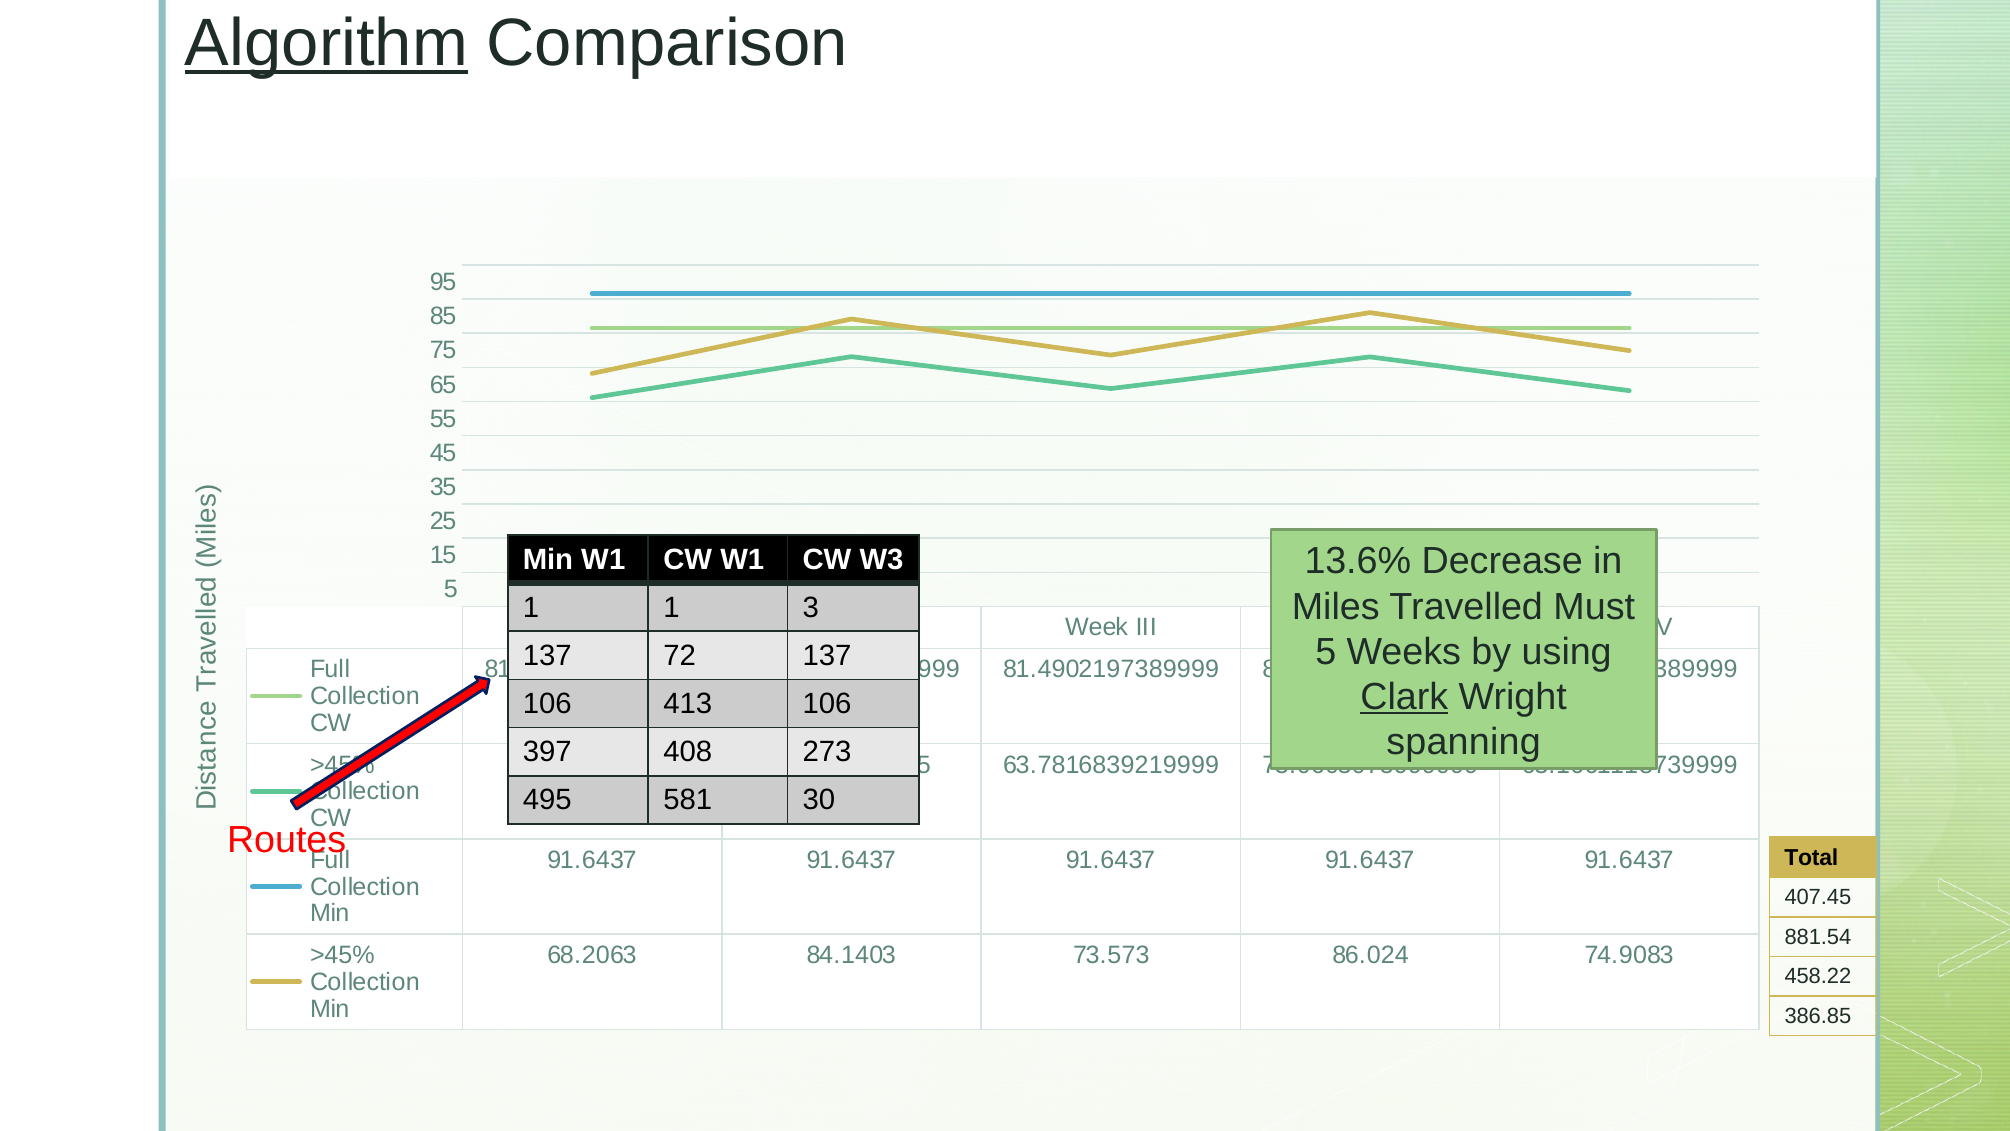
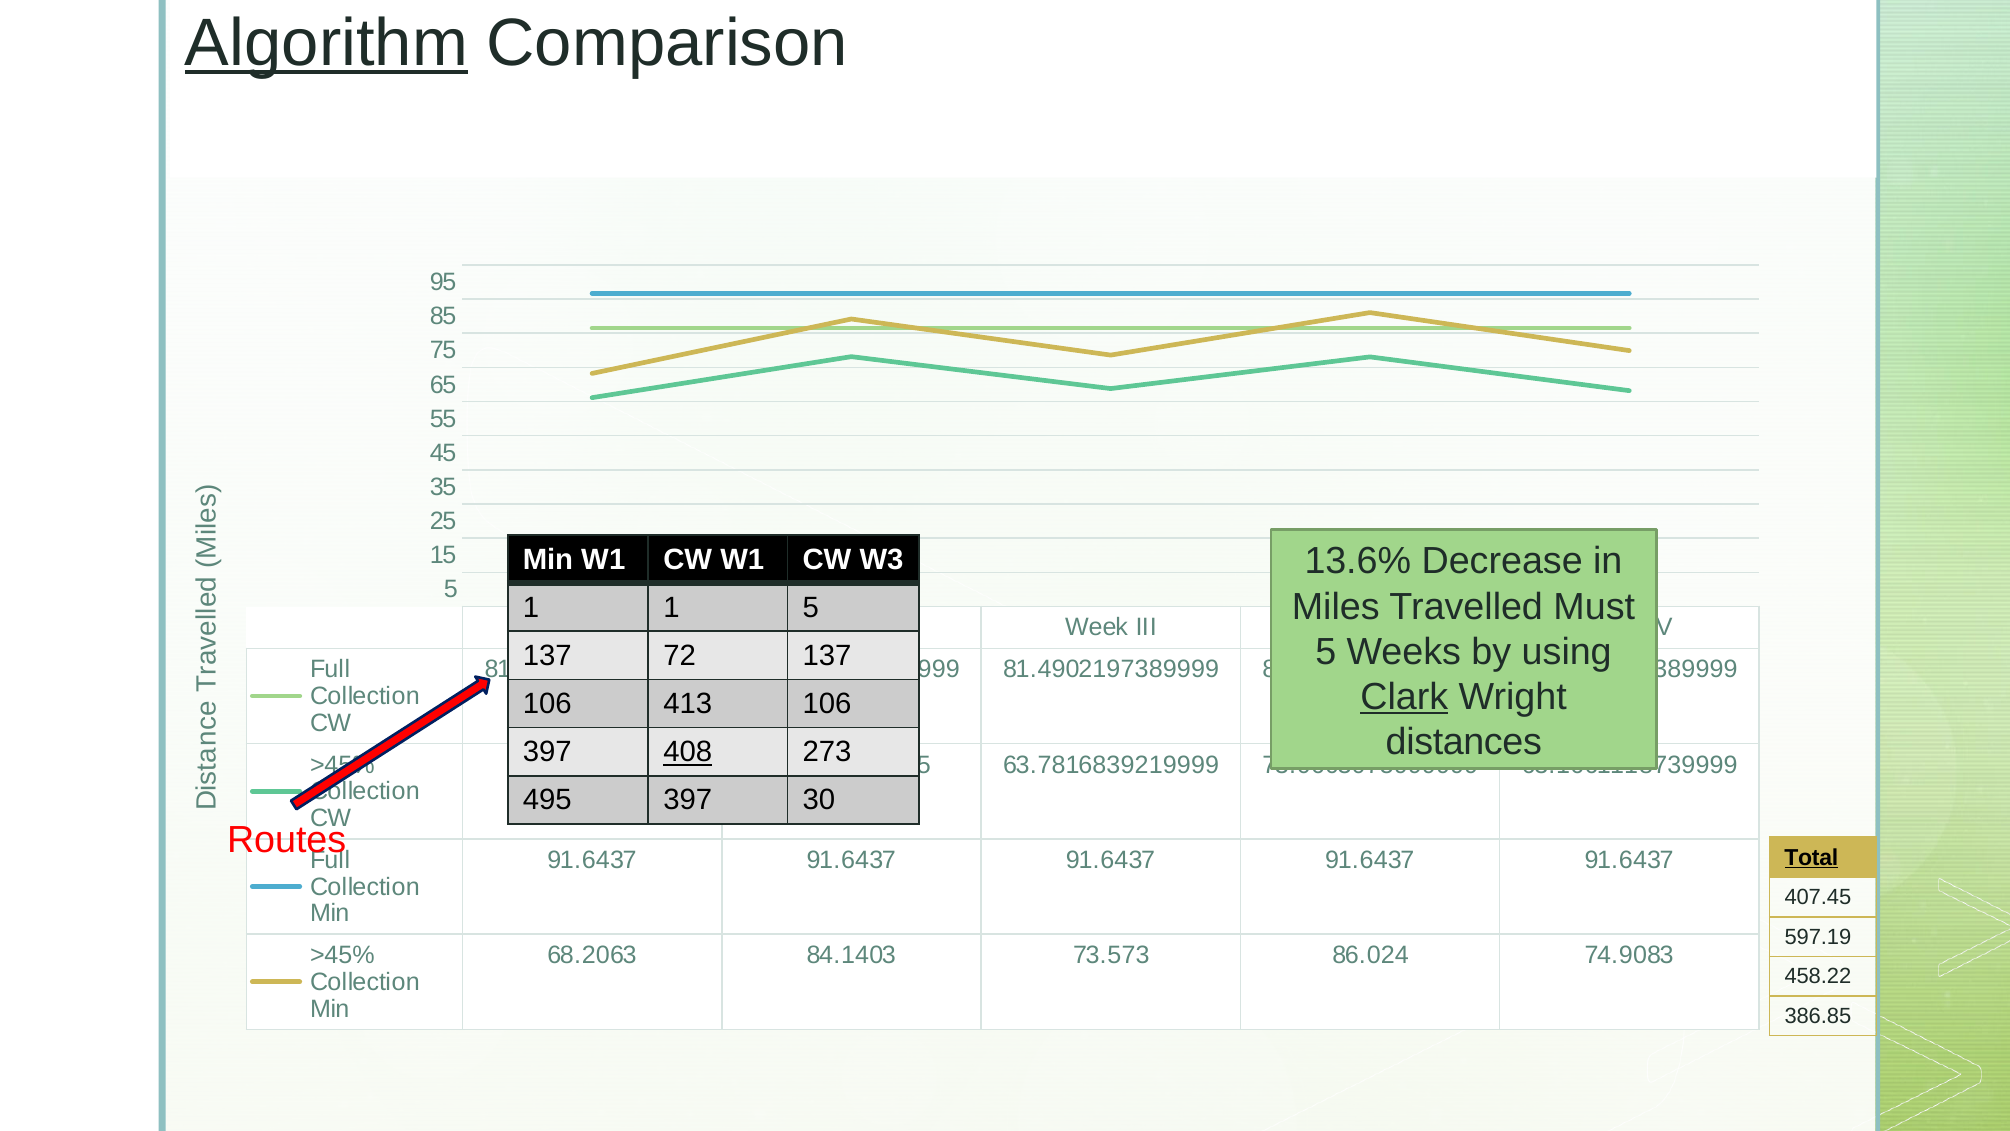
1 3: 3 -> 5
spanning: spanning -> distances
408 underline: none -> present
495 581: 581 -> 397
Total underline: none -> present
881.54: 881.54 -> 597.19
